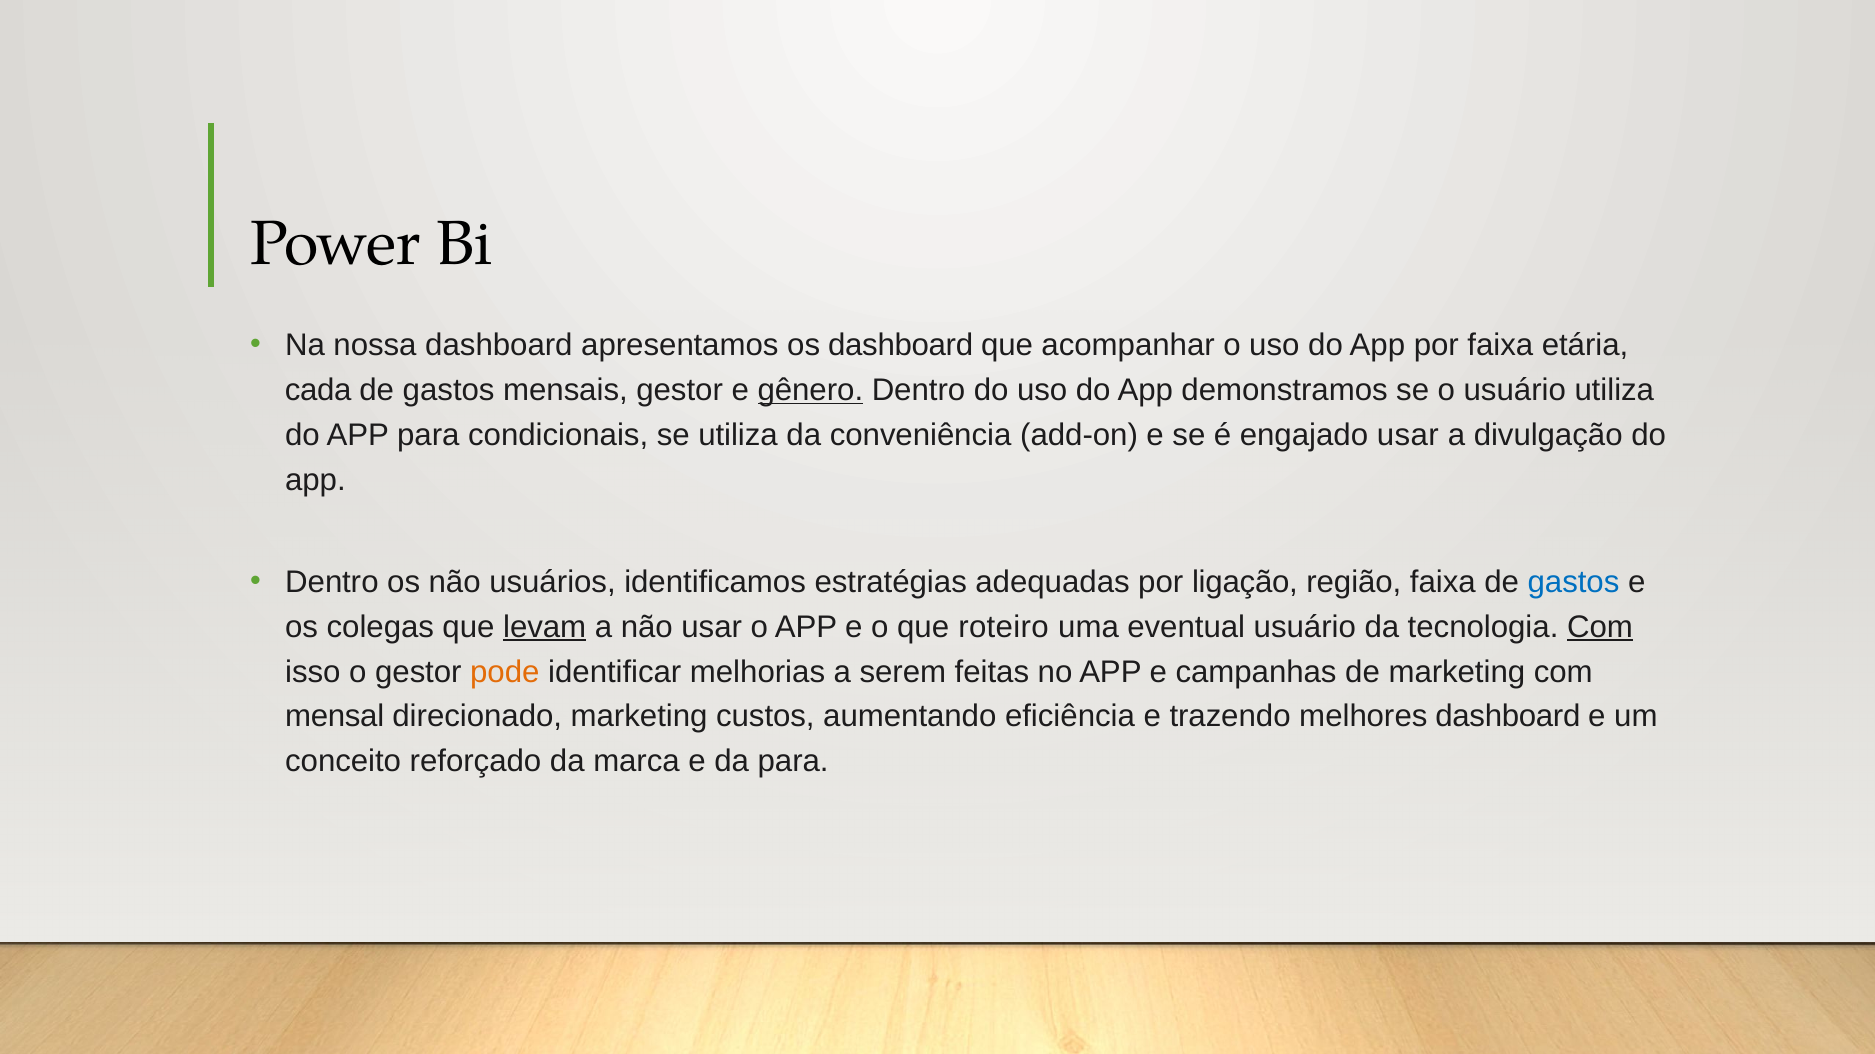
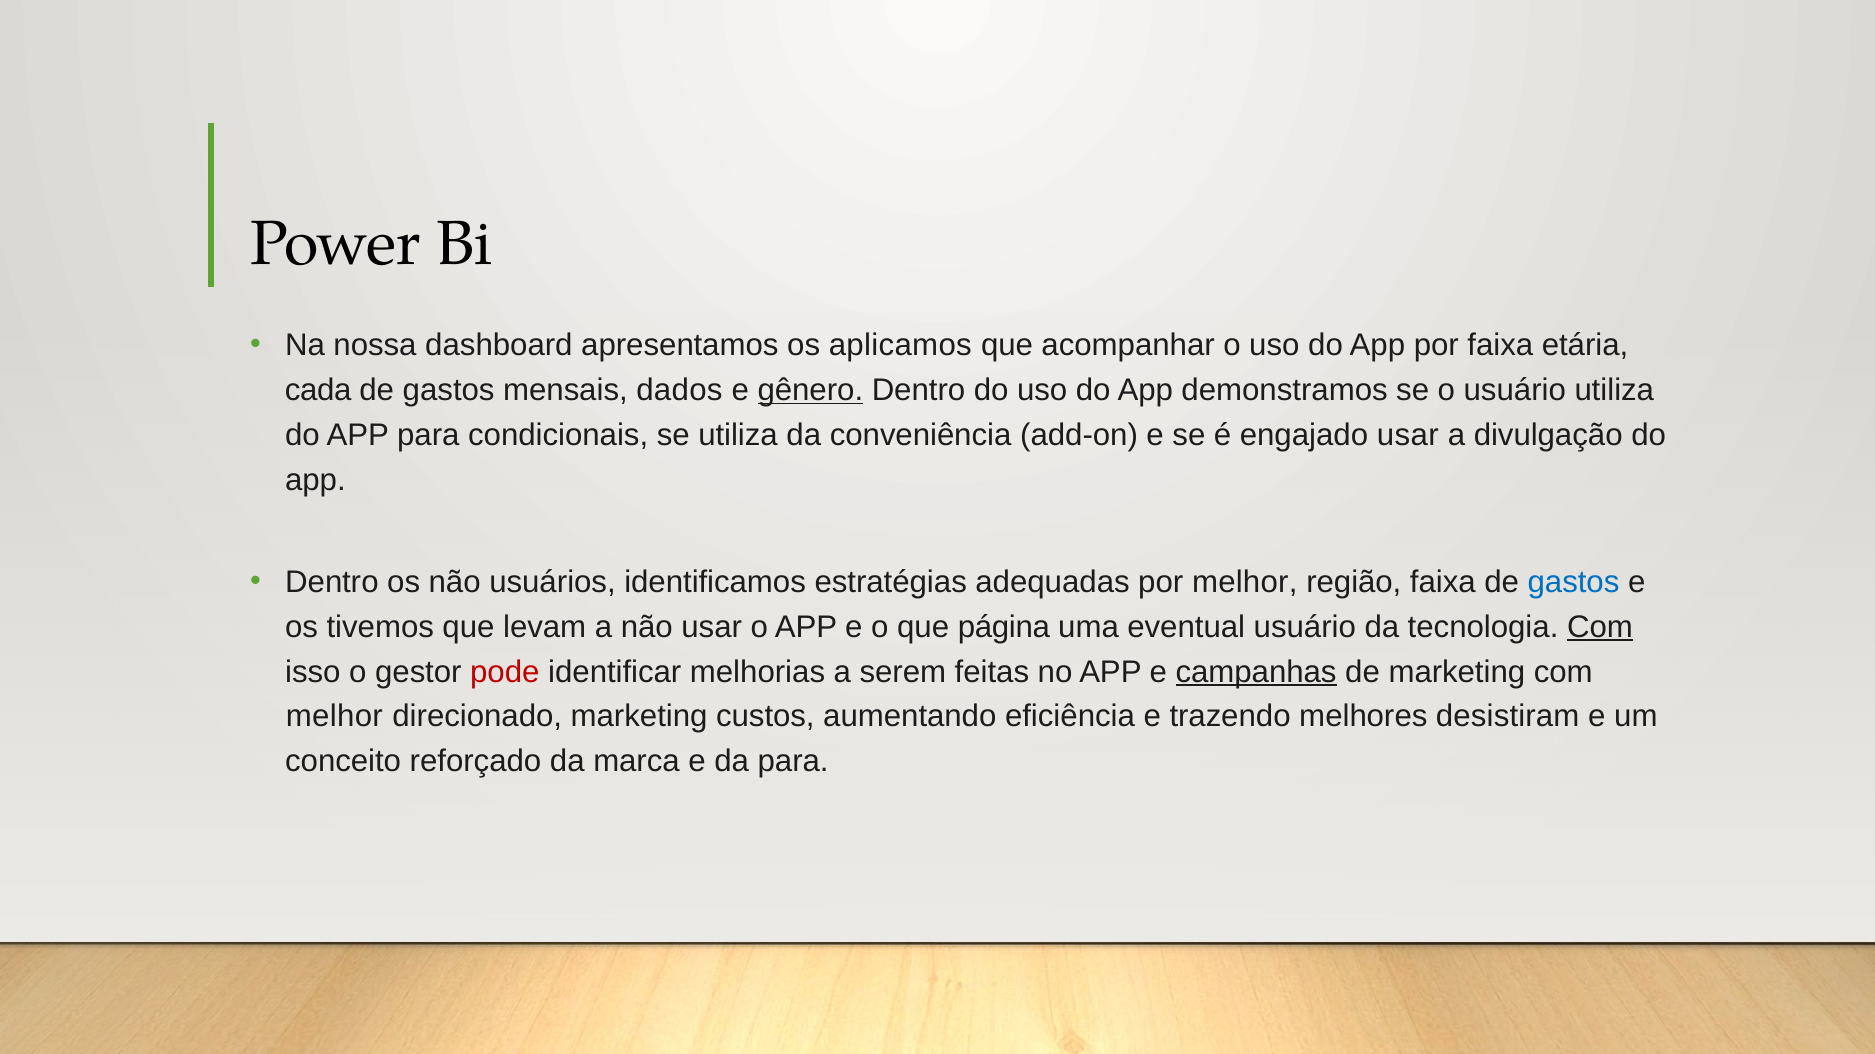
os dashboard: dashboard -> aplicamos
mensais gestor: gestor -> dados
por ligação: ligação -> melhor
colegas: colegas -> tivemos
levam underline: present -> none
roteiro: roteiro -> página
pode colour: orange -> red
campanhas underline: none -> present
mensal at (335, 717): mensal -> melhor
melhores dashboard: dashboard -> desistiram
